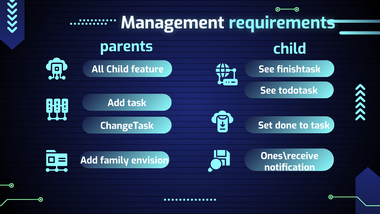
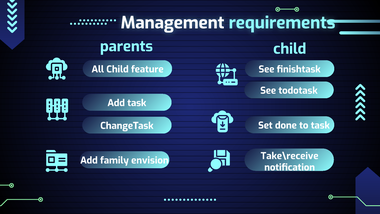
Ones\receive: Ones\receive -> Take\receive
